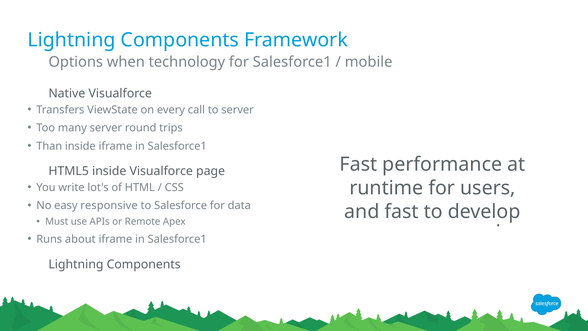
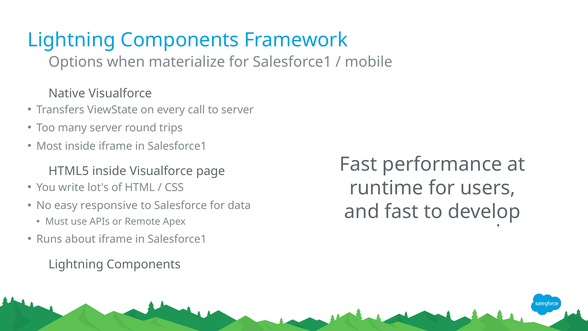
technology: technology -> materialize
Than: Than -> Most
